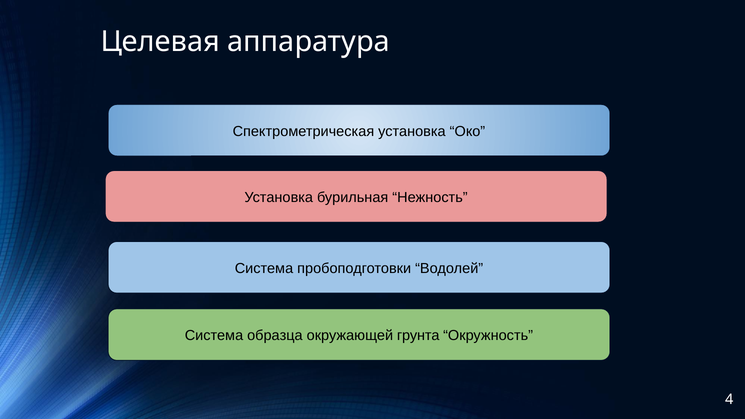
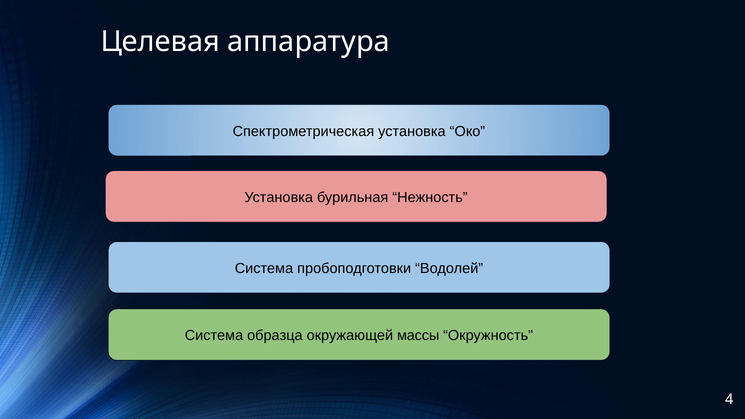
грунта: грунта -> массы
